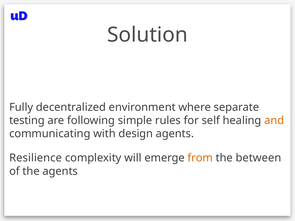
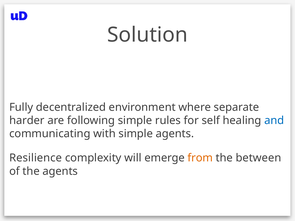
testing: testing -> harder
and colour: orange -> blue
with design: design -> simple
